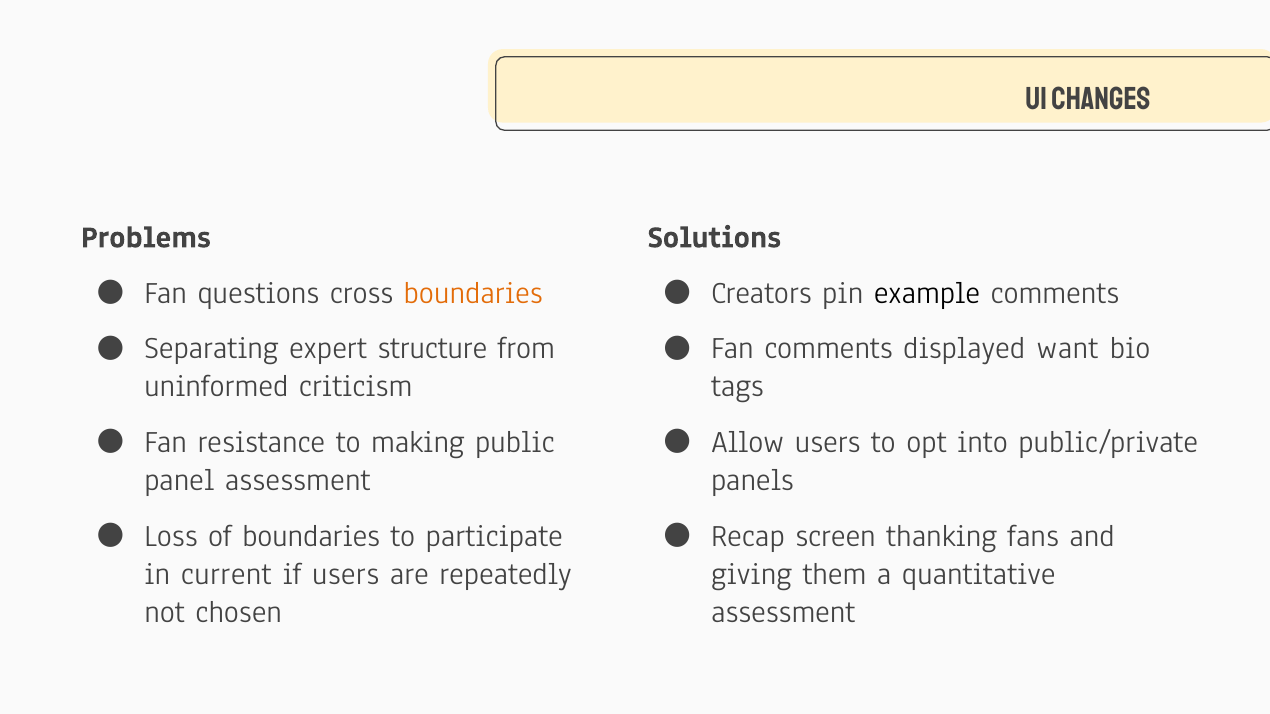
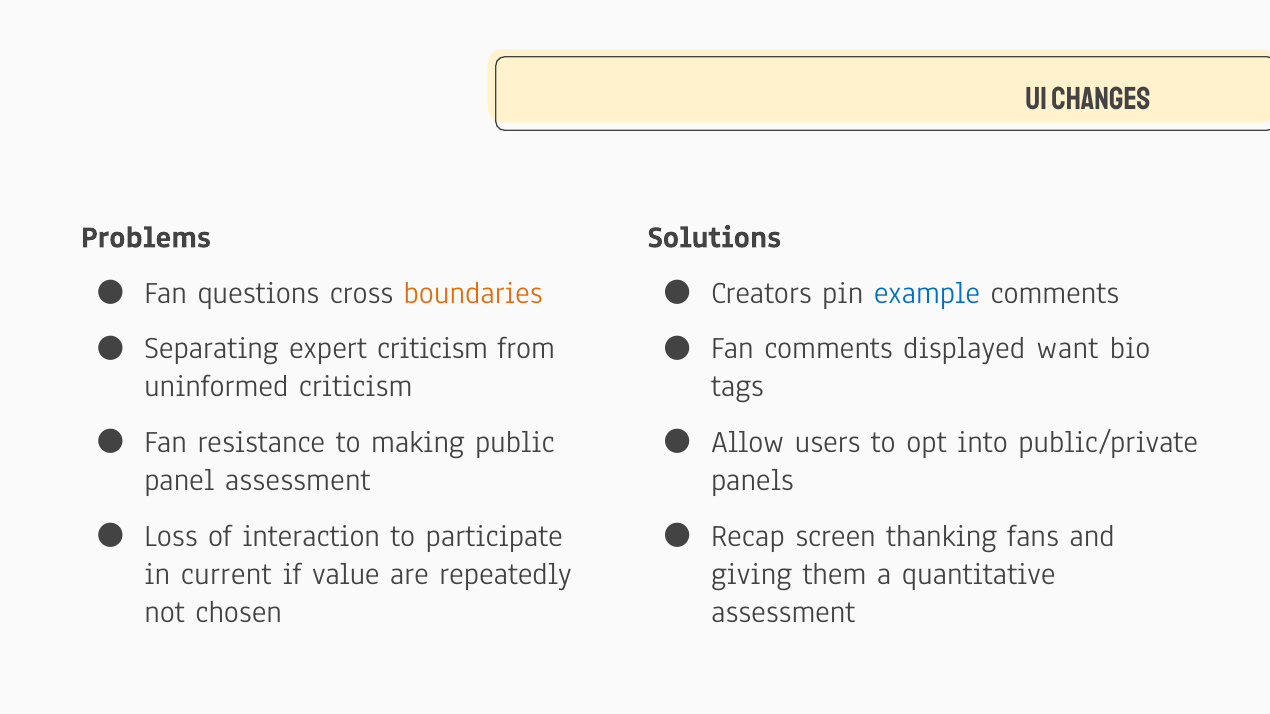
example colour: black -> blue
expert structure: structure -> criticism
of boundaries: boundaries -> interaction
if users: users -> value
